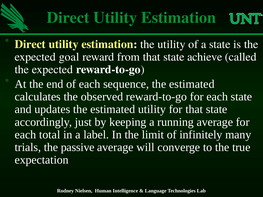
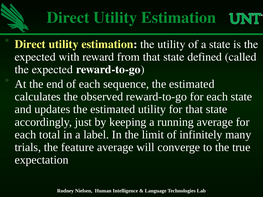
goal: goal -> with
achieve: achieve -> defined
passive: passive -> feature
